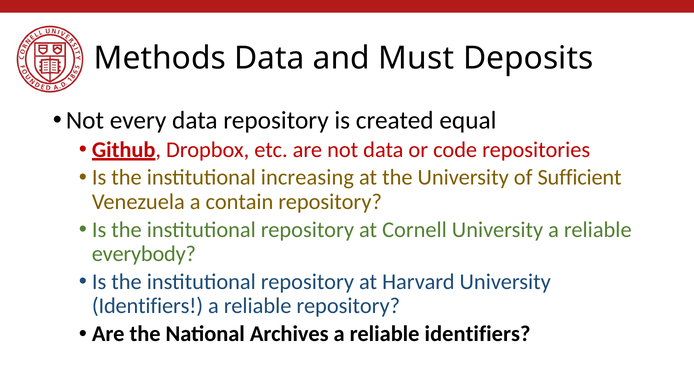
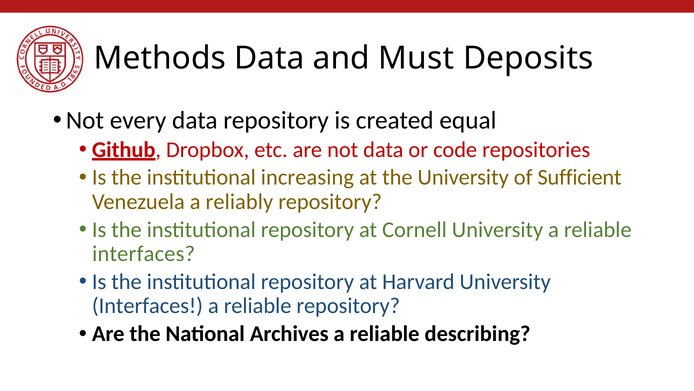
contain: contain -> reliably
everybody at (144, 254): everybody -> interfaces
Identifiers at (148, 306): Identifiers -> Interfaces
reliable identifiers: identifiers -> describing
